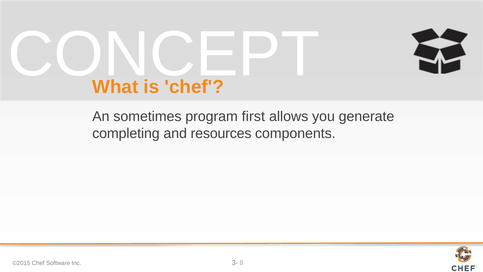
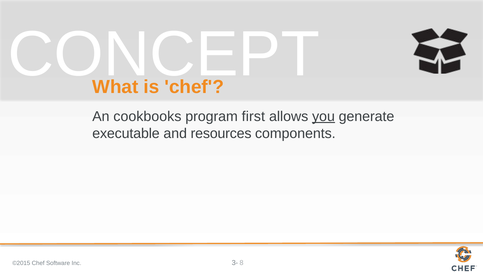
sometimes: sometimes -> cookbooks
you underline: none -> present
completing: completing -> executable
